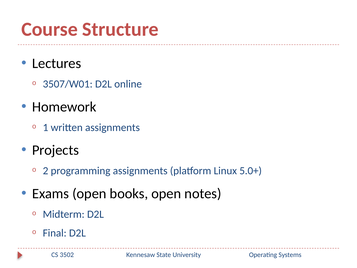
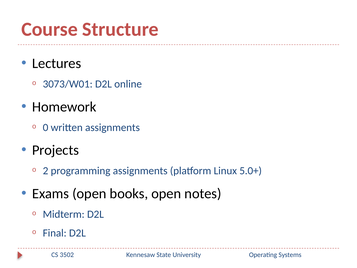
3507/W01: 3507/W01 -> 3073/W01
1: 1 -> 0
